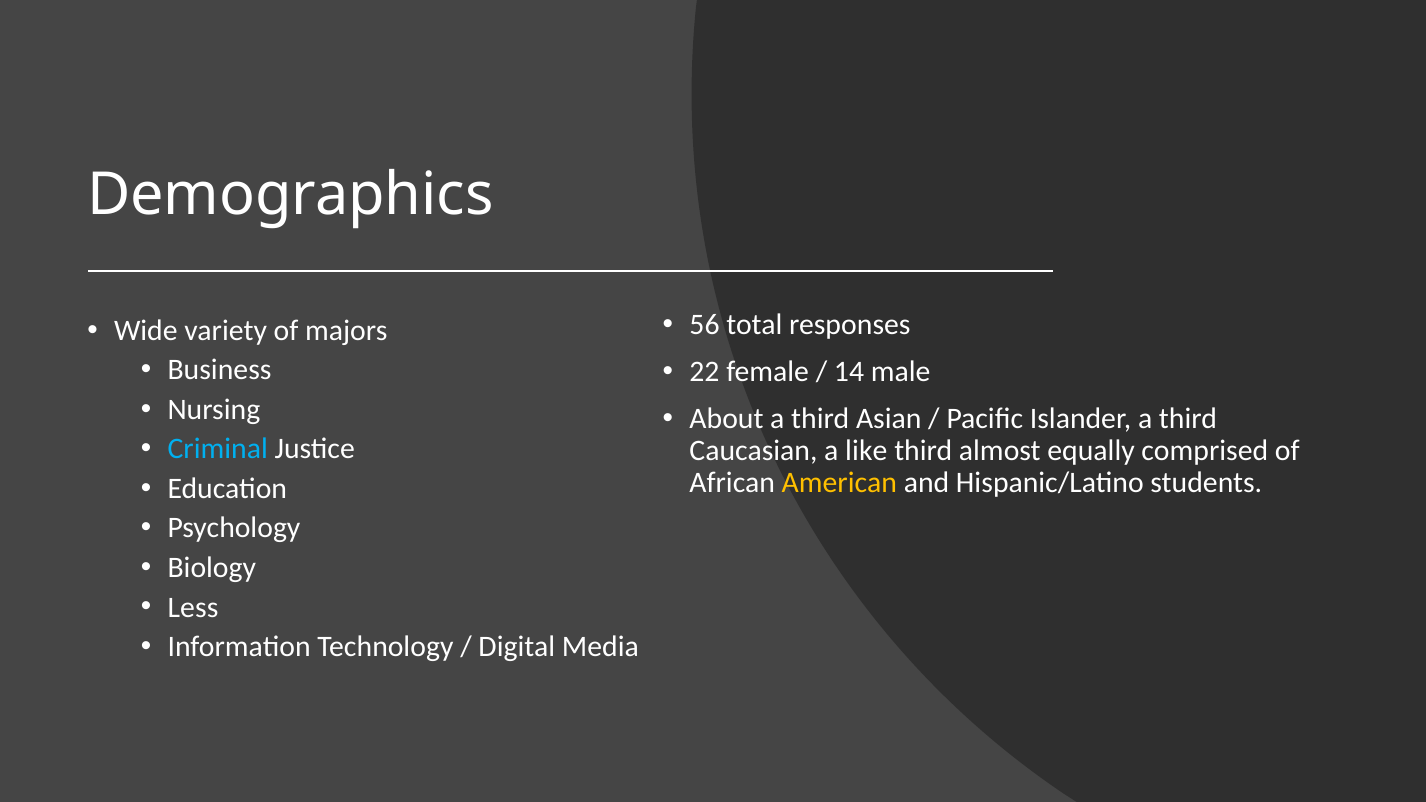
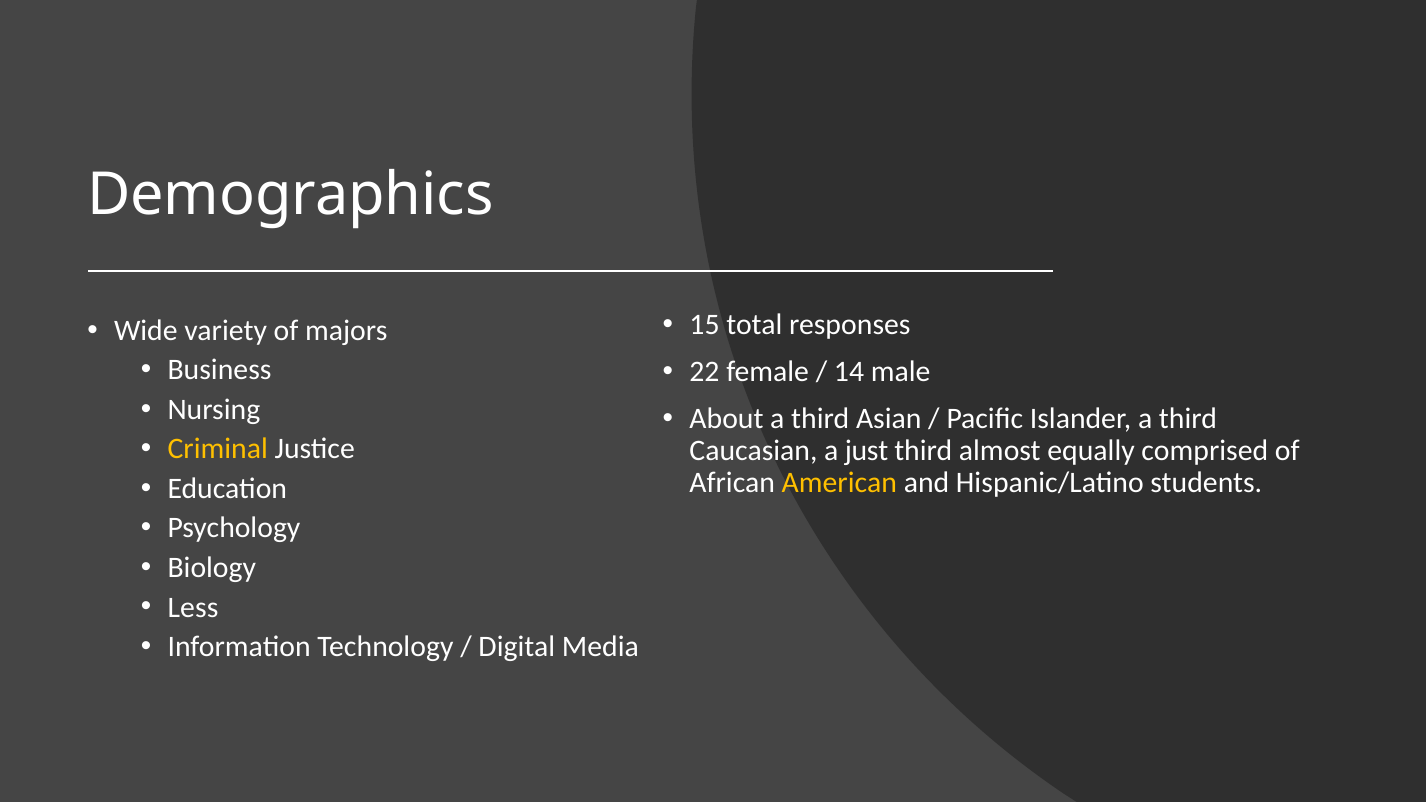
56: 56 -> 15
Criminal colour: light blue -> yellow
like: like -> just
